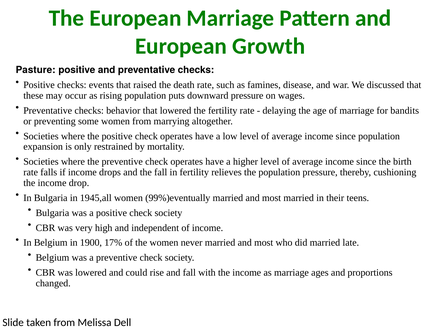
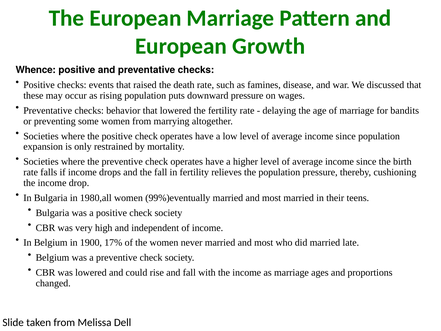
Pasture: Pasture -> Whence
1945,all: 1945,all -> 1980,all
